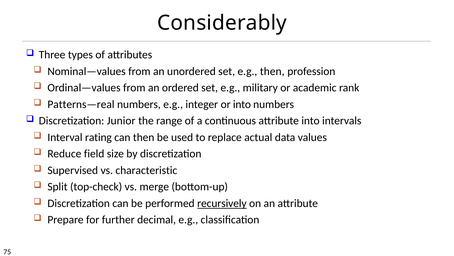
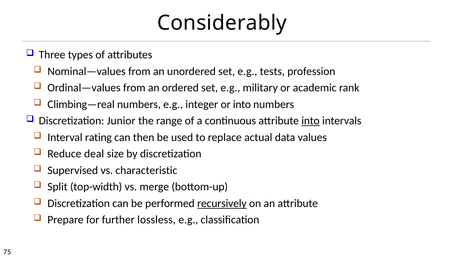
e.g then: then -> tests
Patterns—real: Patterns—real -> Climbing—real
into at (311, 121) underline: none -> present
field: field -> deal
top-check: top-check -> top-width
decimal: decimal -> lossless
